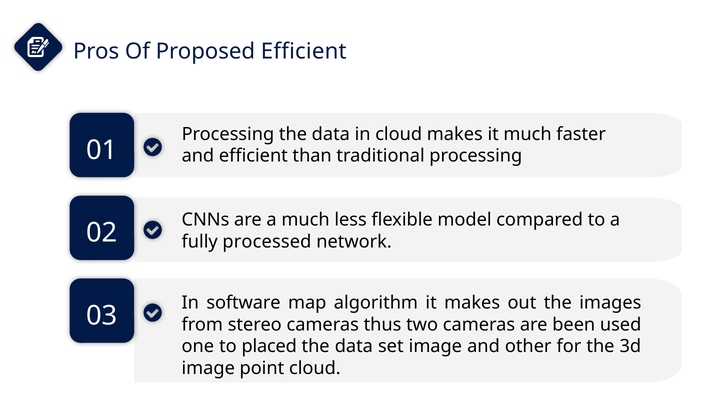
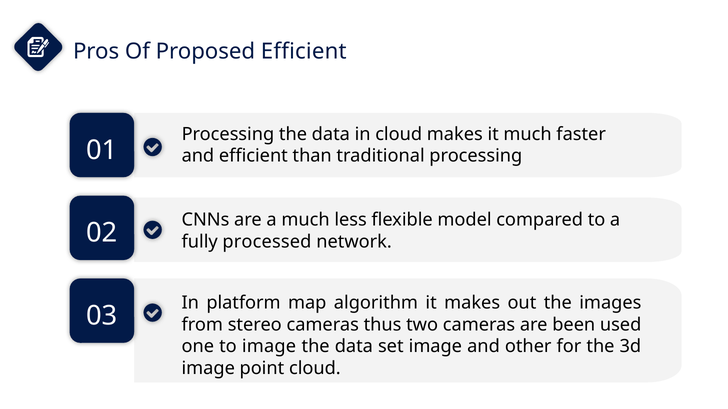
software: software -> platform
to placed: placed -> image
